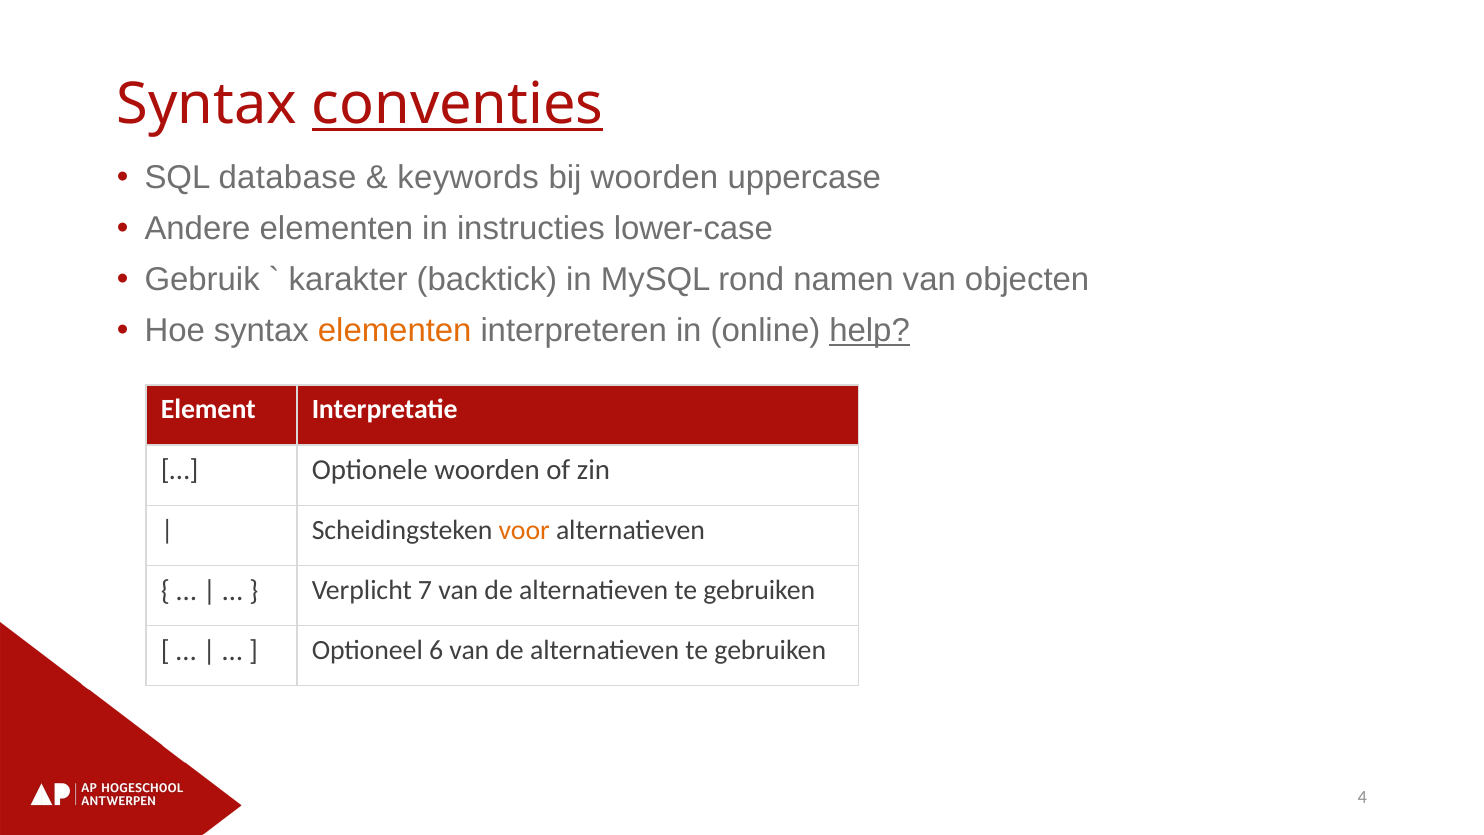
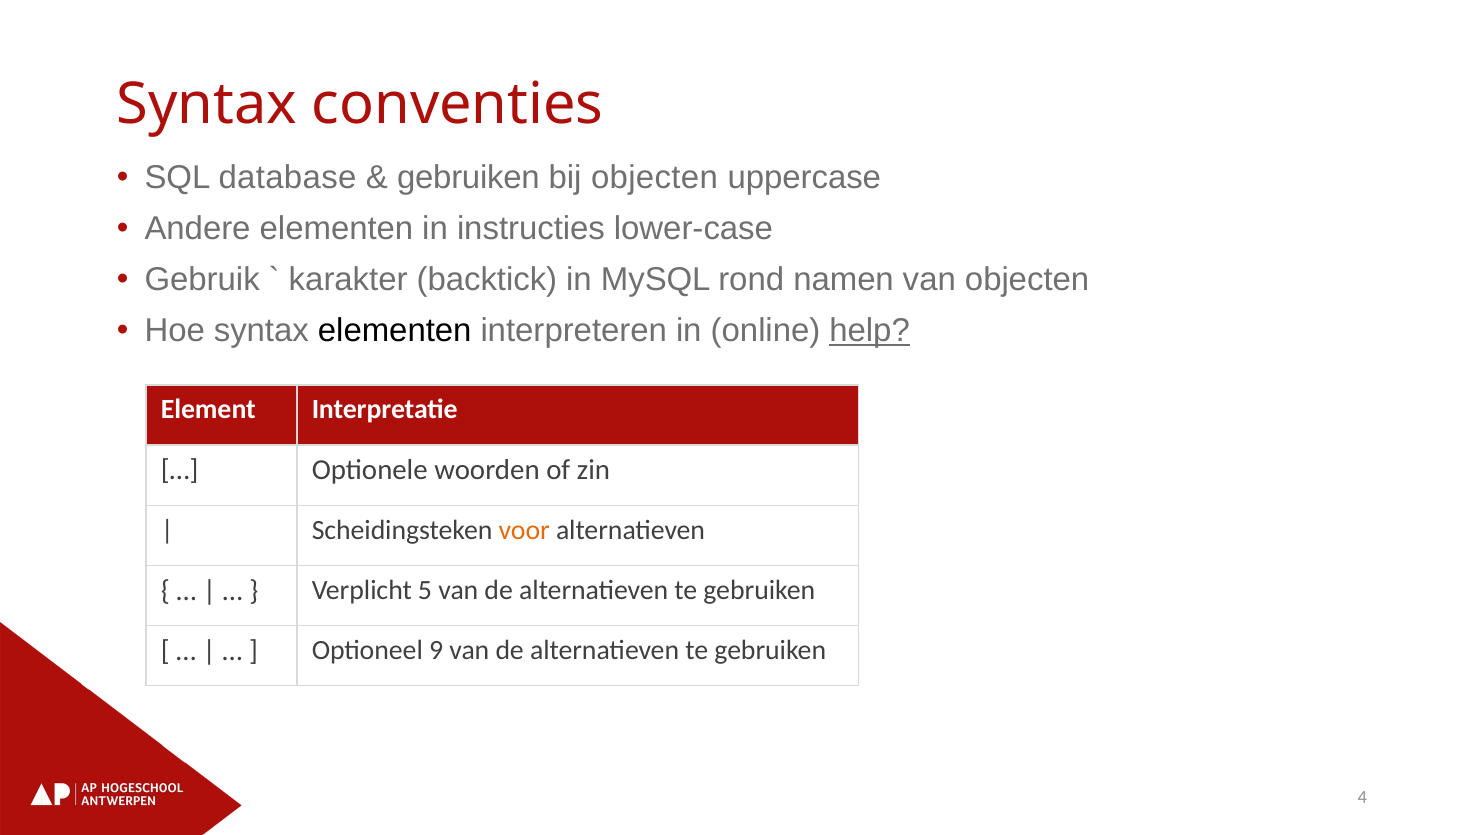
conventies underline: present -> none
keywords at (468, 178): keywords -> gebruiken
bij woorden: woorden -> objecten
elementen at (395, 331) colour: orange -> black
7: 7 -> 5
6: 6 -> 9
